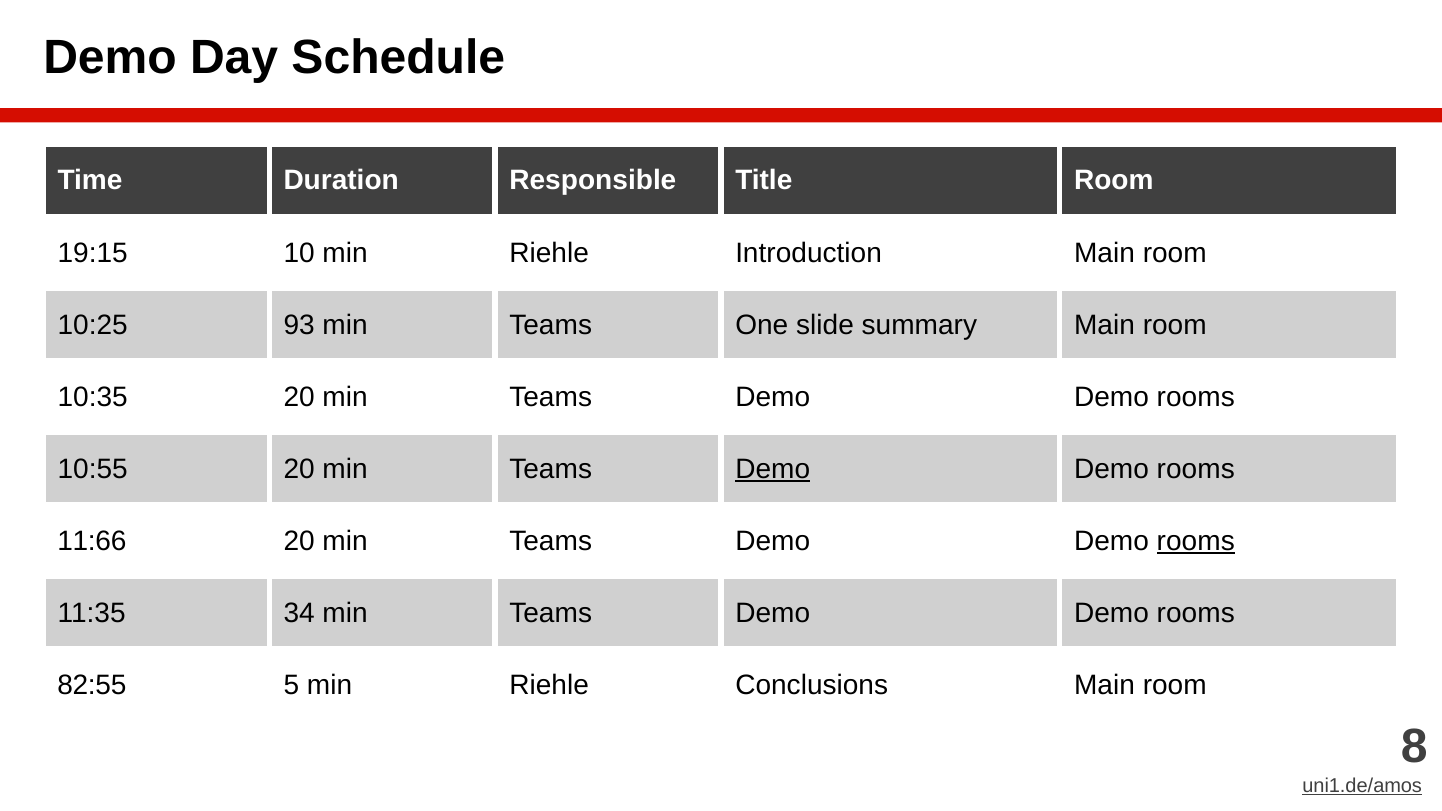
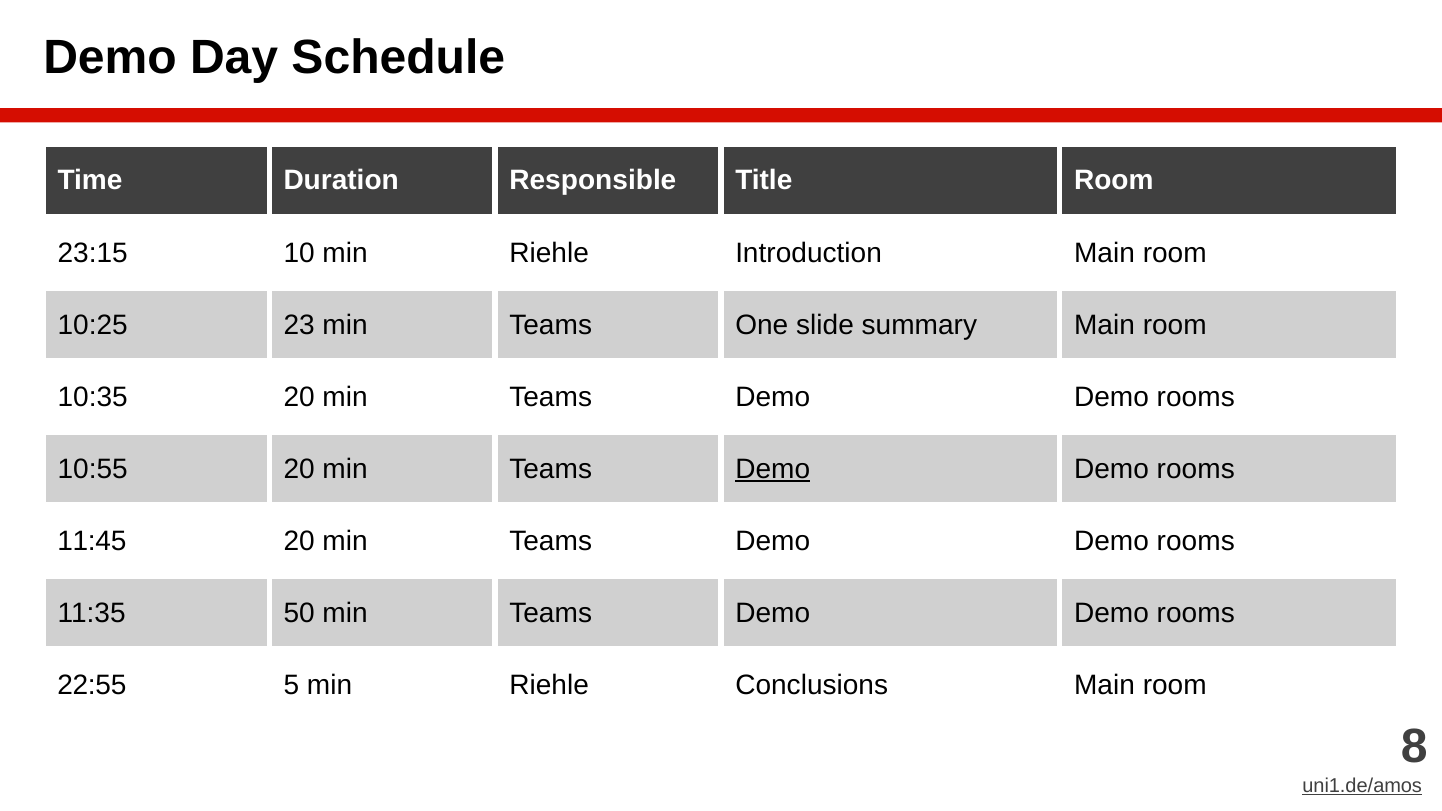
19:15: 19:15 -> 23:15
93: 93 -> 23
11:66: 11:66 -> 11:45
rooms at (1196, 541) underline: present -> none
34: 34 -> 50
82:55: 82:55 -> 22:55
